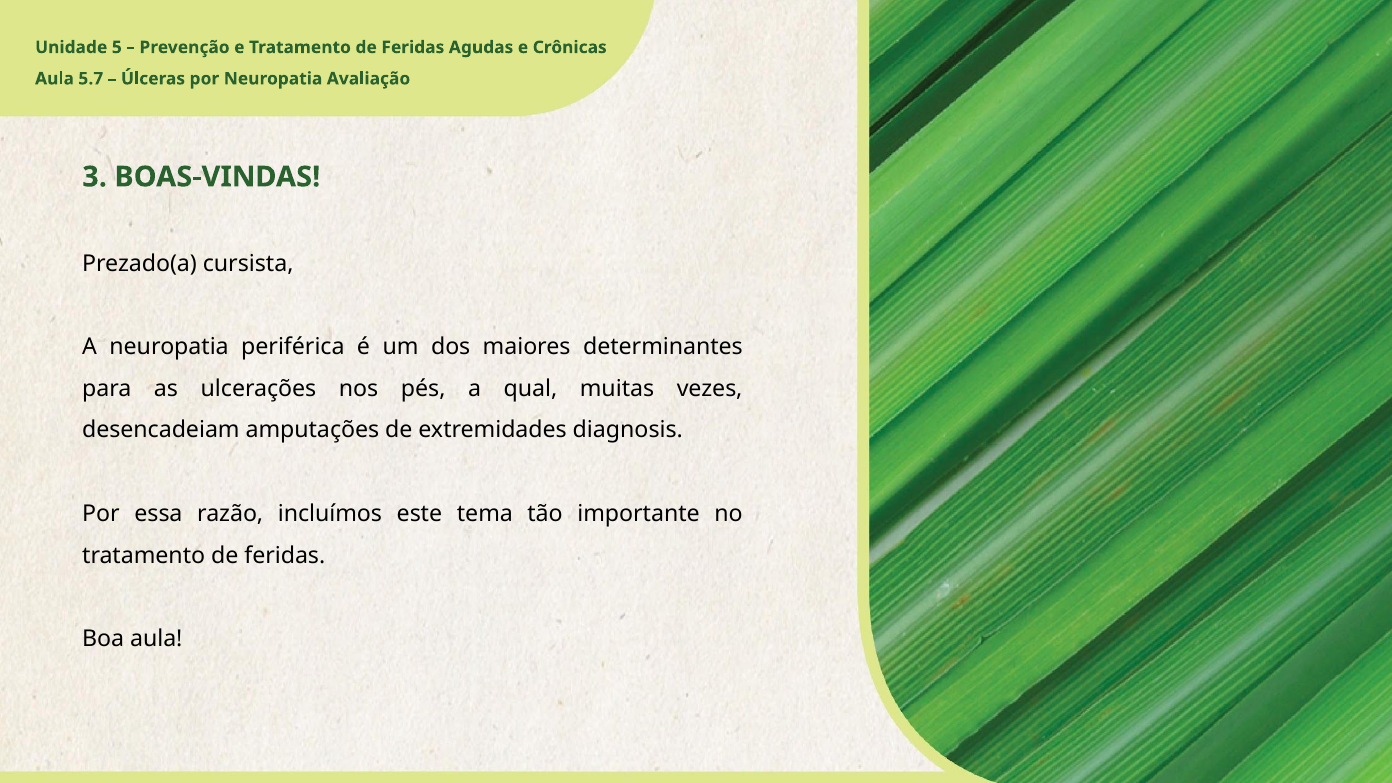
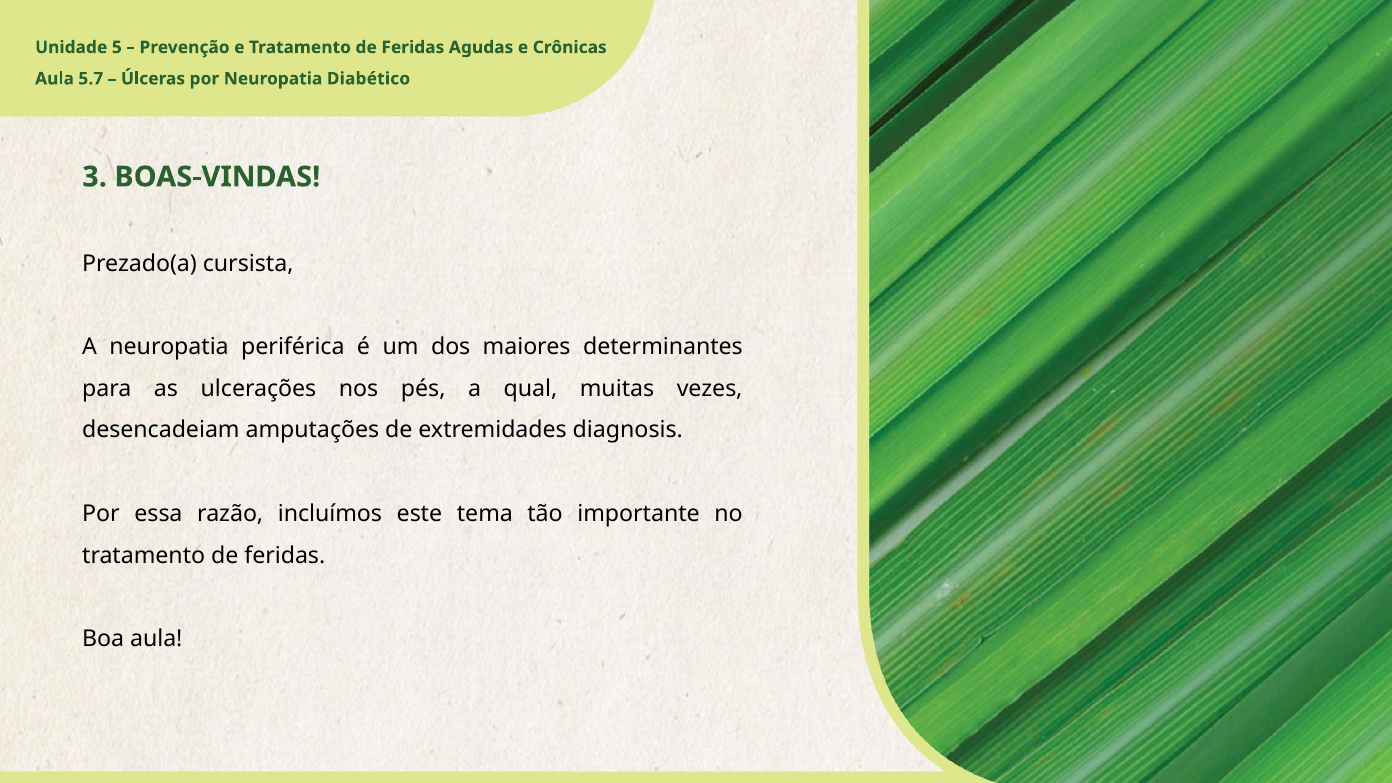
Avaliação: Avaliação -> Diabético
